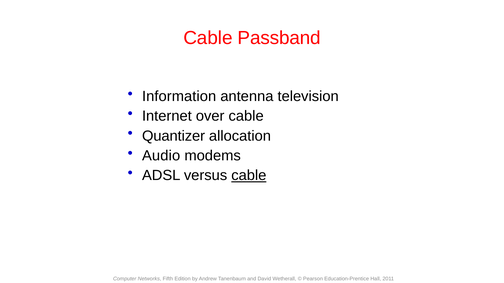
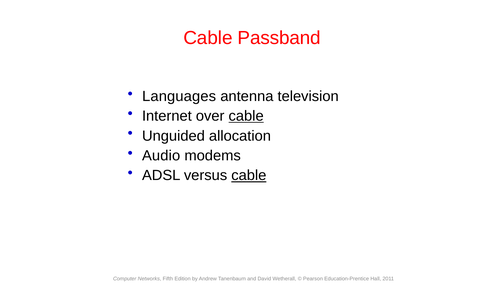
Information: Information -> Languages
cable at (246, 116) underline: none -> present
Quantizer: Quantizer -> Unguided
